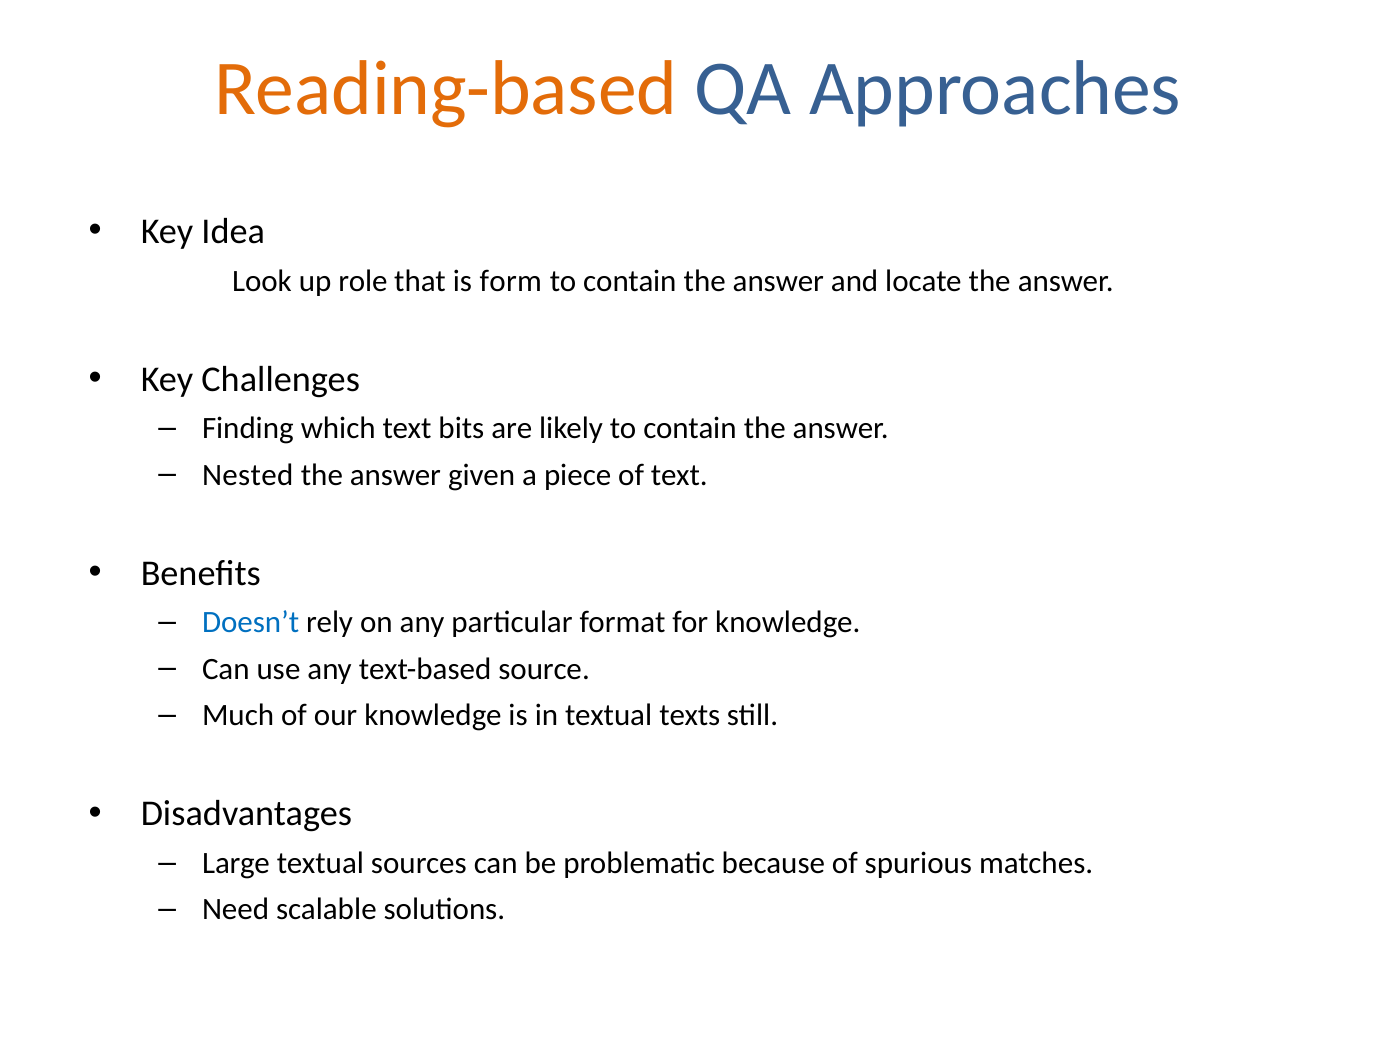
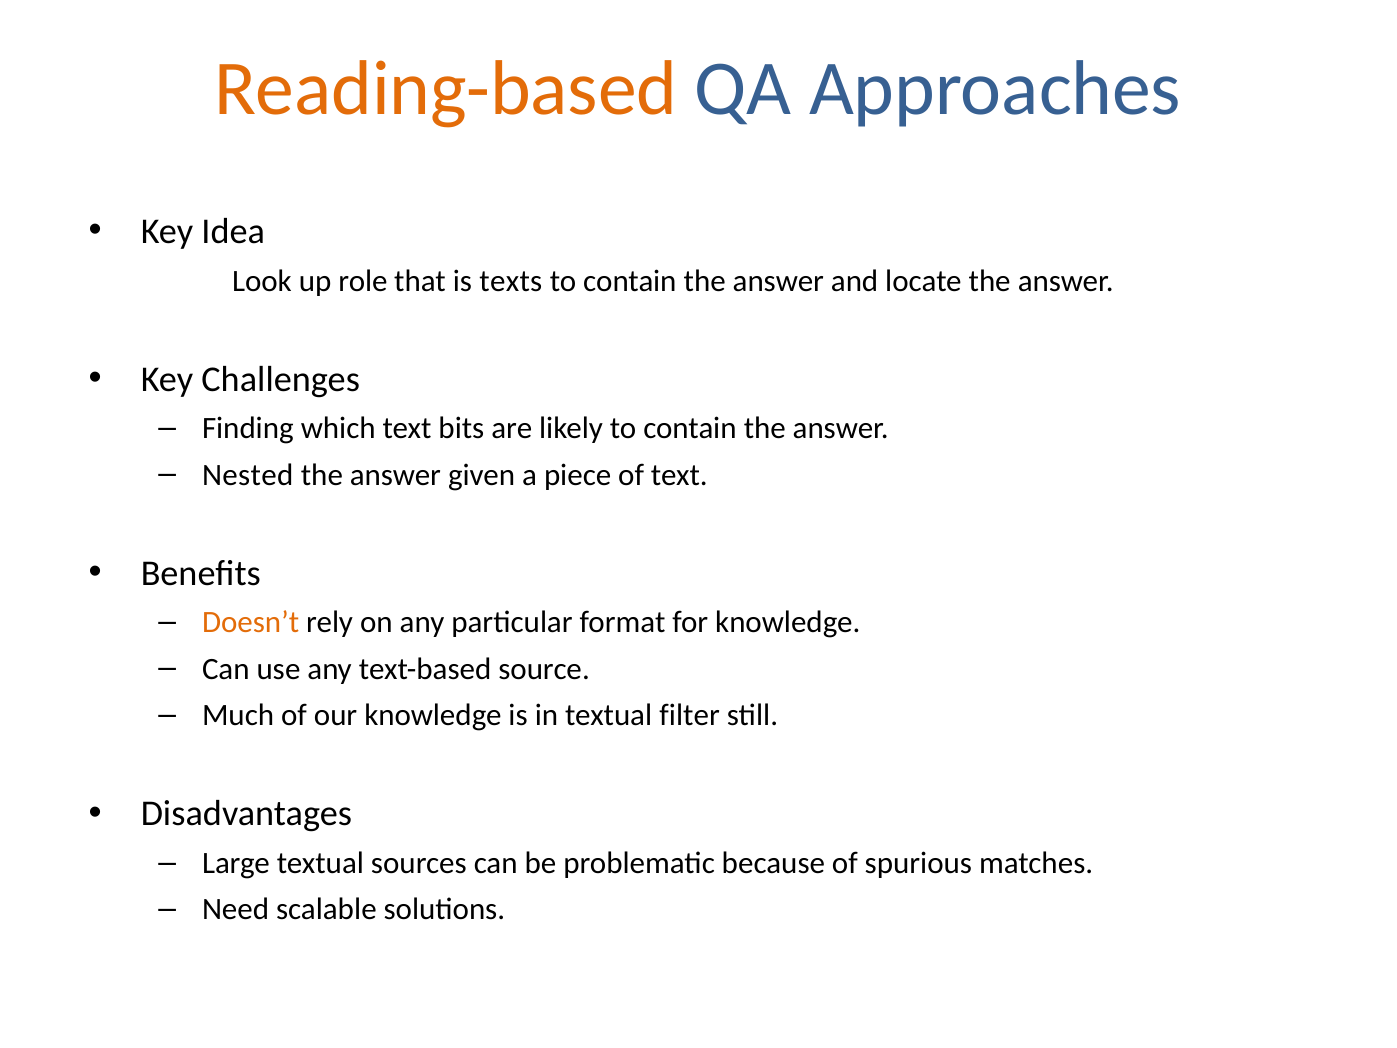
form: form -> texts
Doesn’t colour: blue -> orange
texts: texts -> filter
